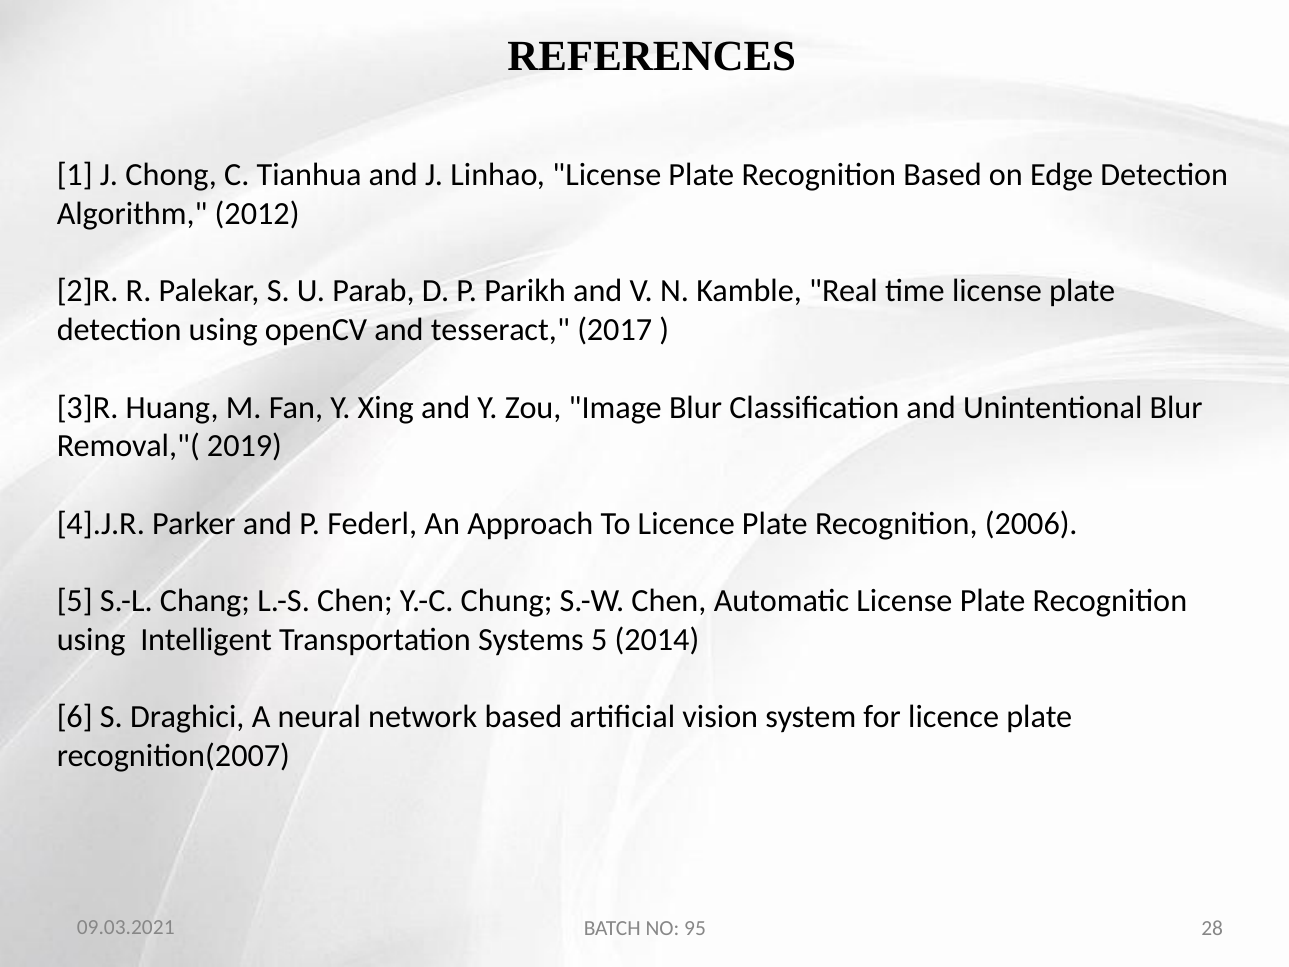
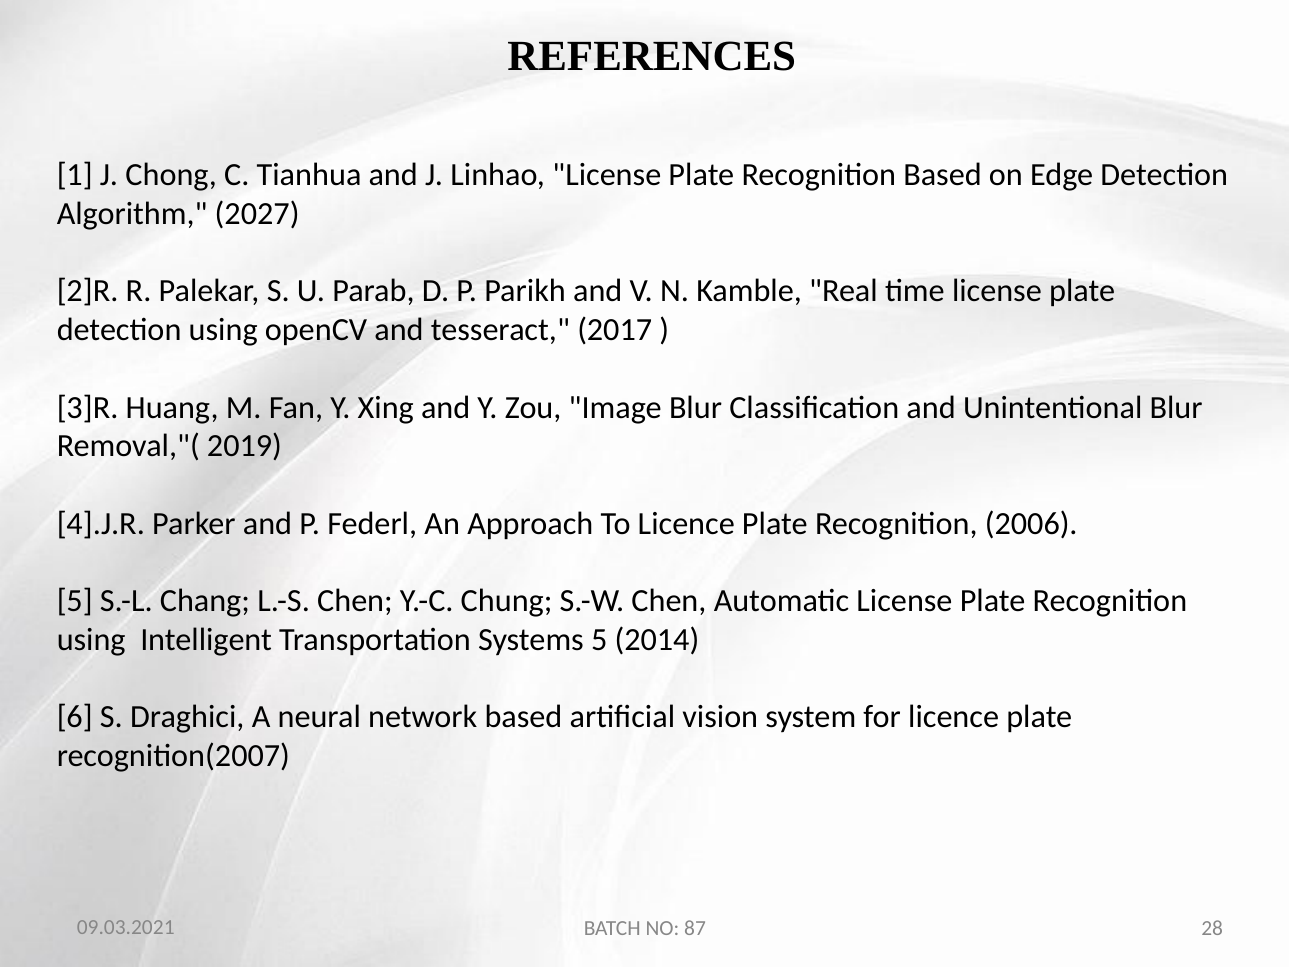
2012: 2012 -> 2027
95: 95 -> 87
